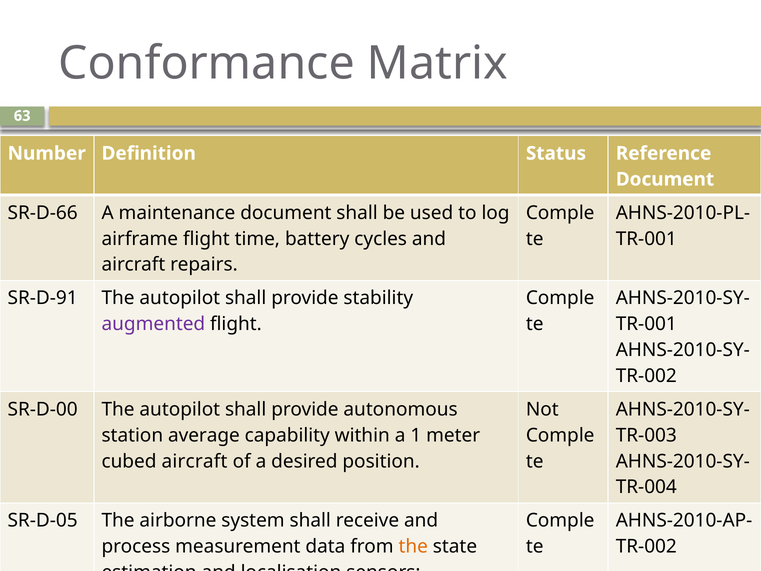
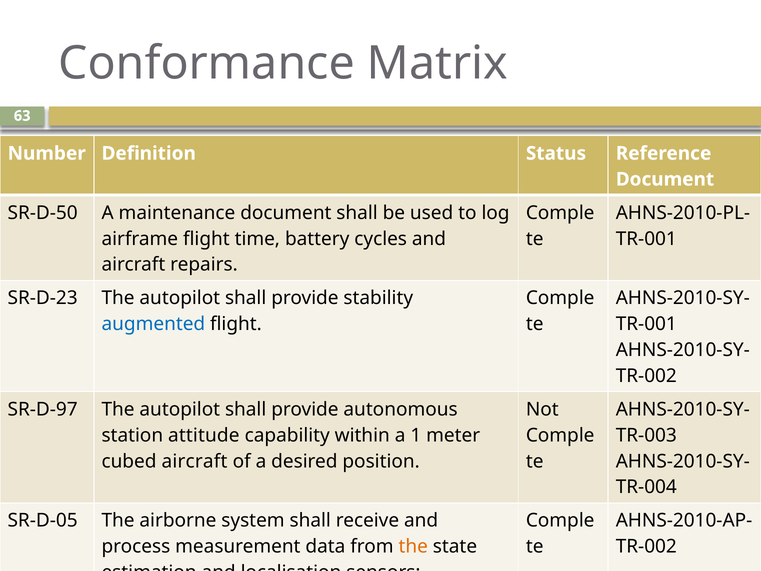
SR-D-66: SR-D-66 -> SR-D-50
SR-D-91: SR-D-91 -> SR-D-23
augmented colour: purple -> blue
SR-D-00: SR-D-00 -> SR-D-97
average: average -> attitude
